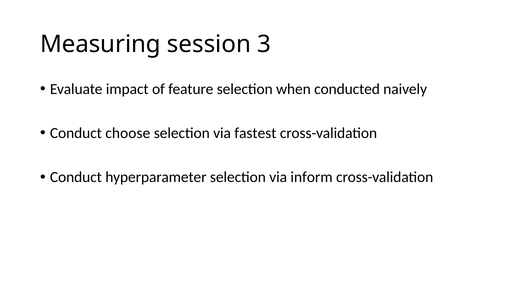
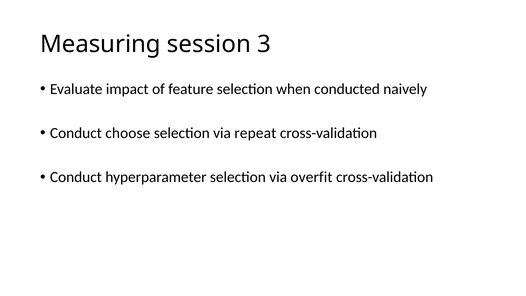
fastest: fastest -> repeat
inform: inform -> overfit
